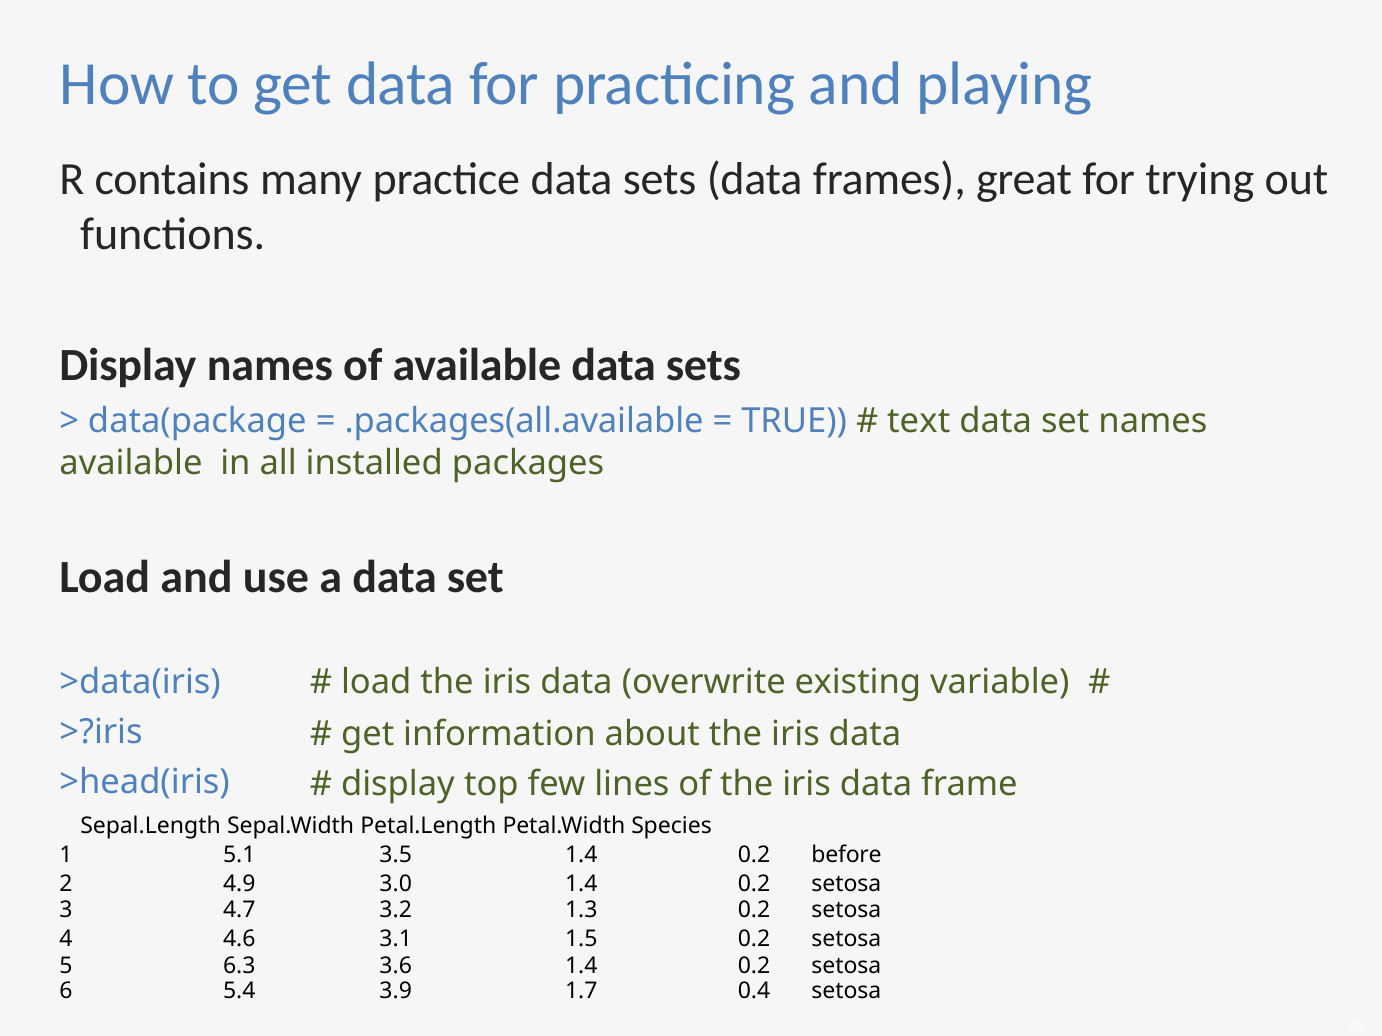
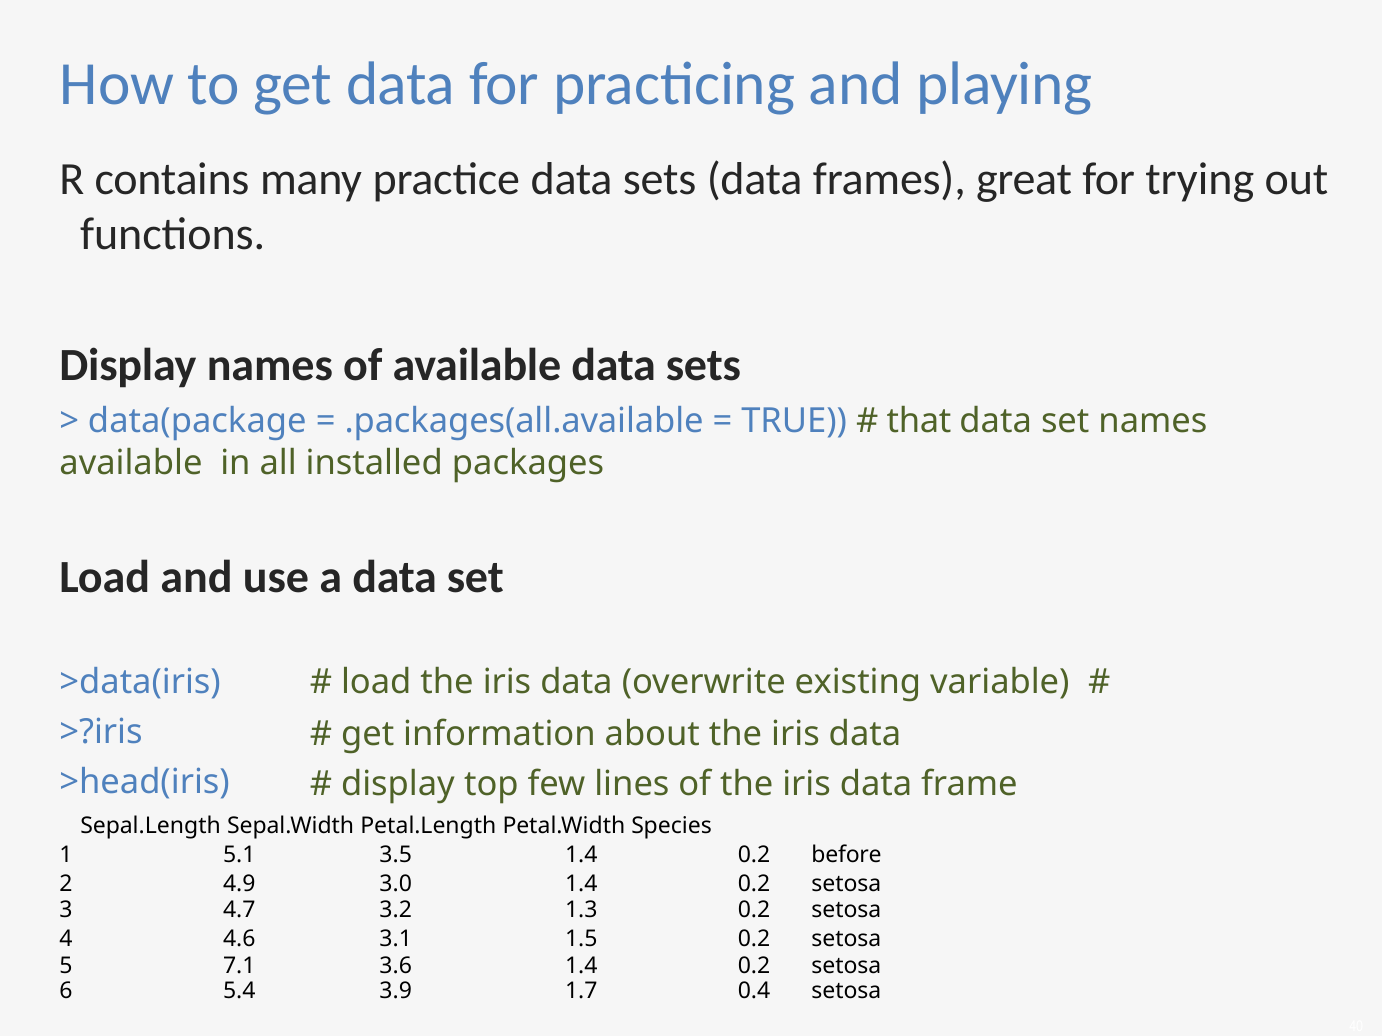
text: text -> that
6.3: 6.3 -> 7.1
